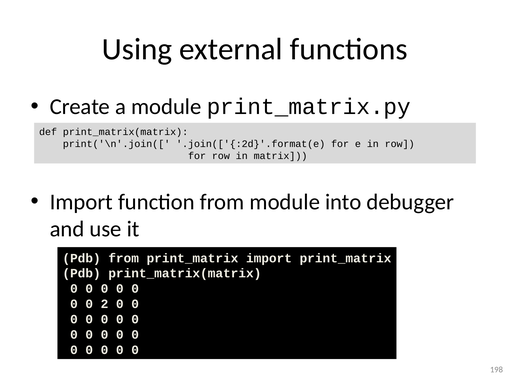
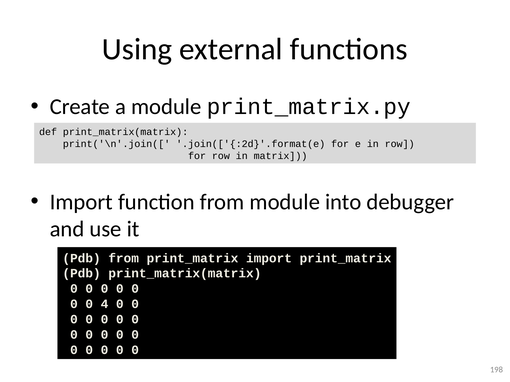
2: 2 -> 4
